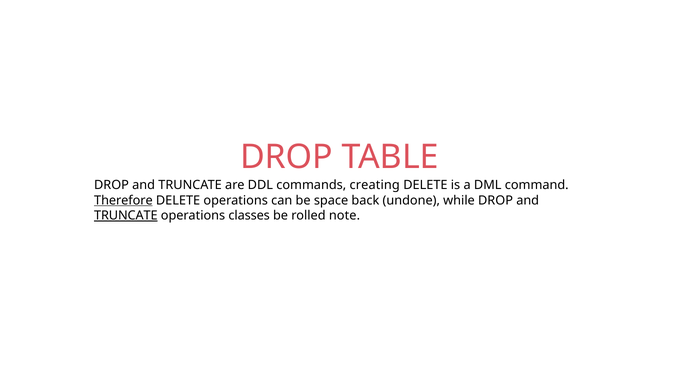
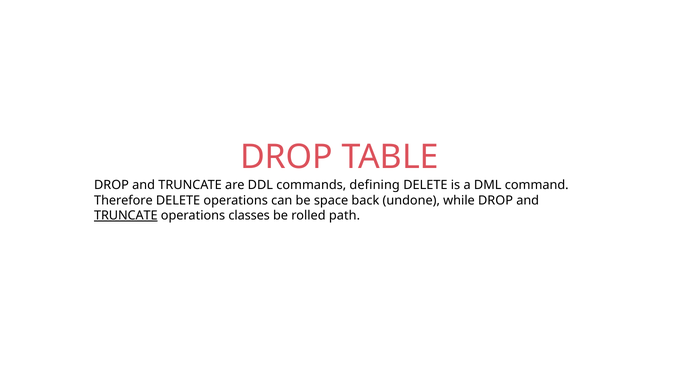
creating: creating -> defining
Therefore underline: present -> none
note: note -> path
